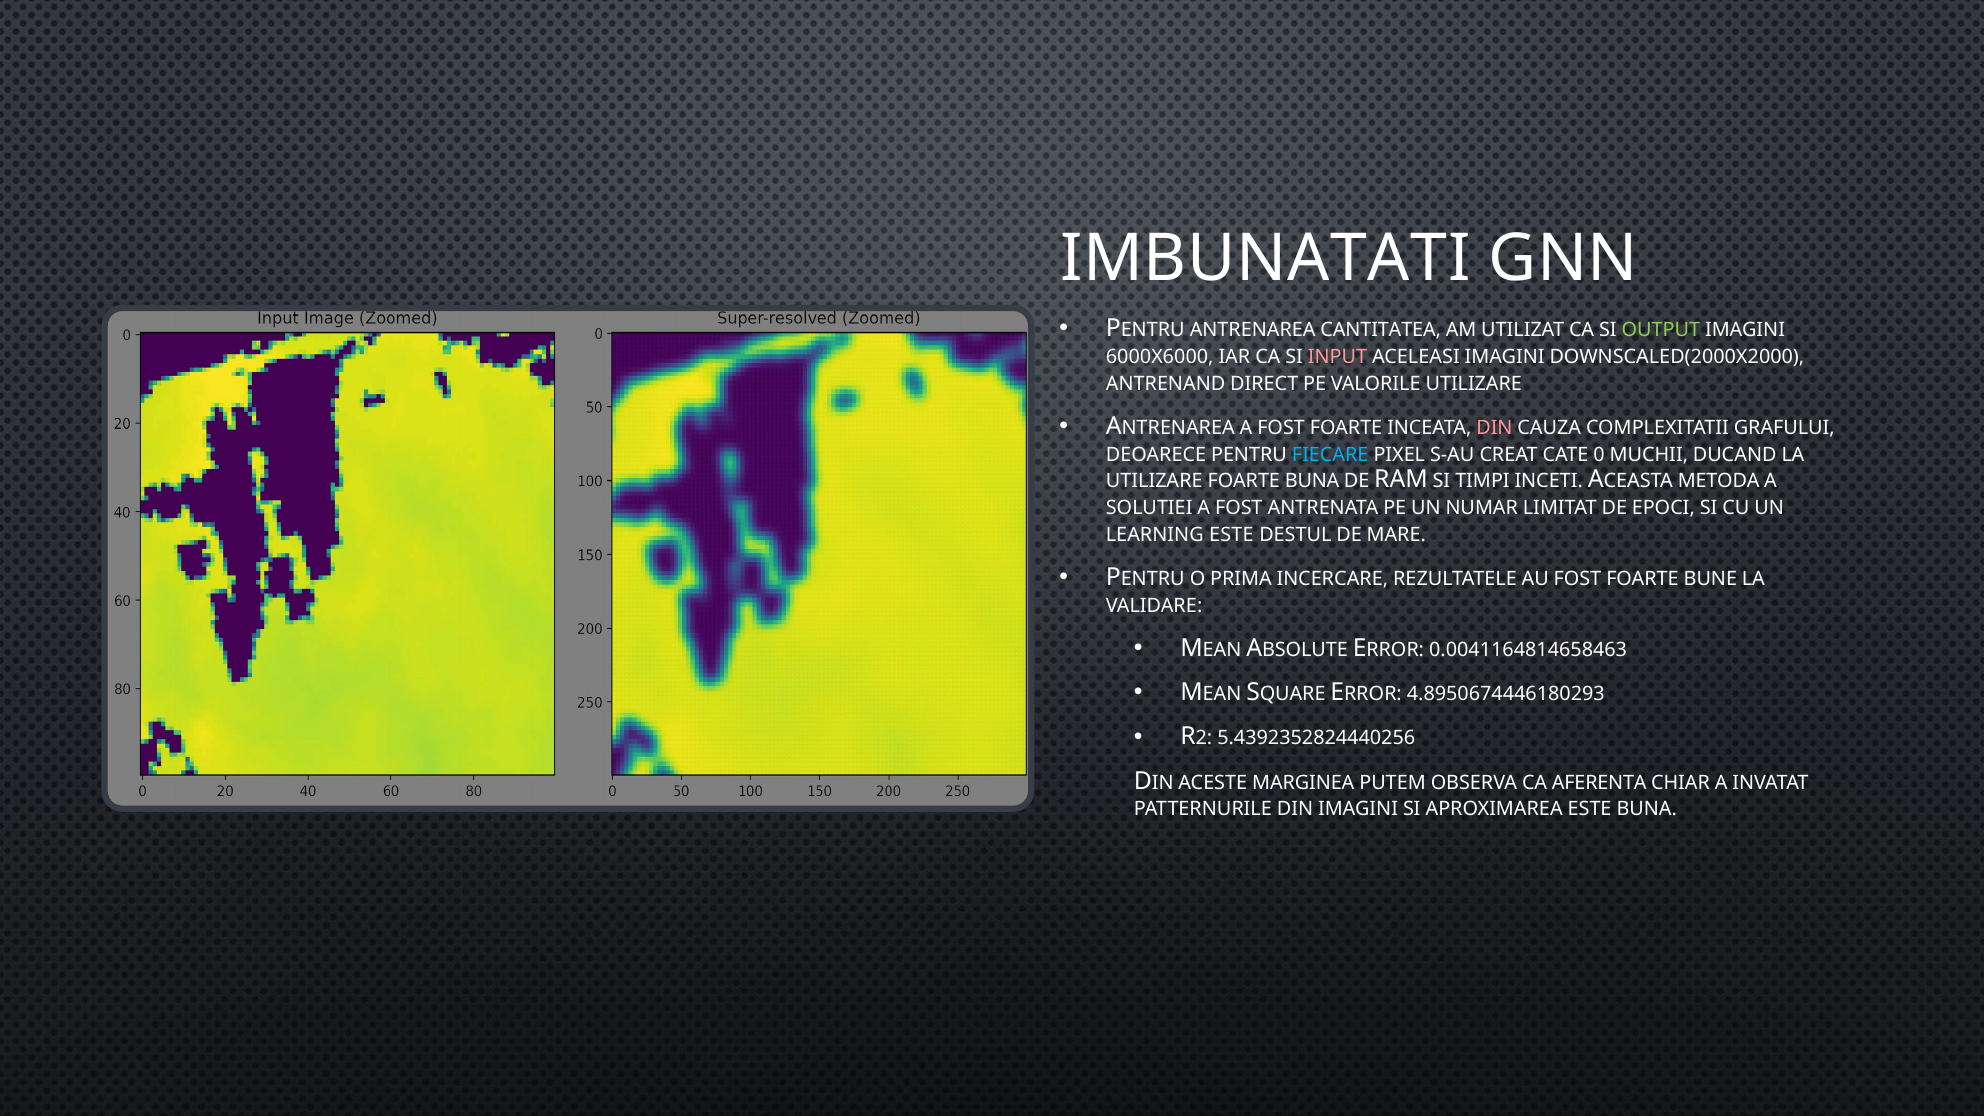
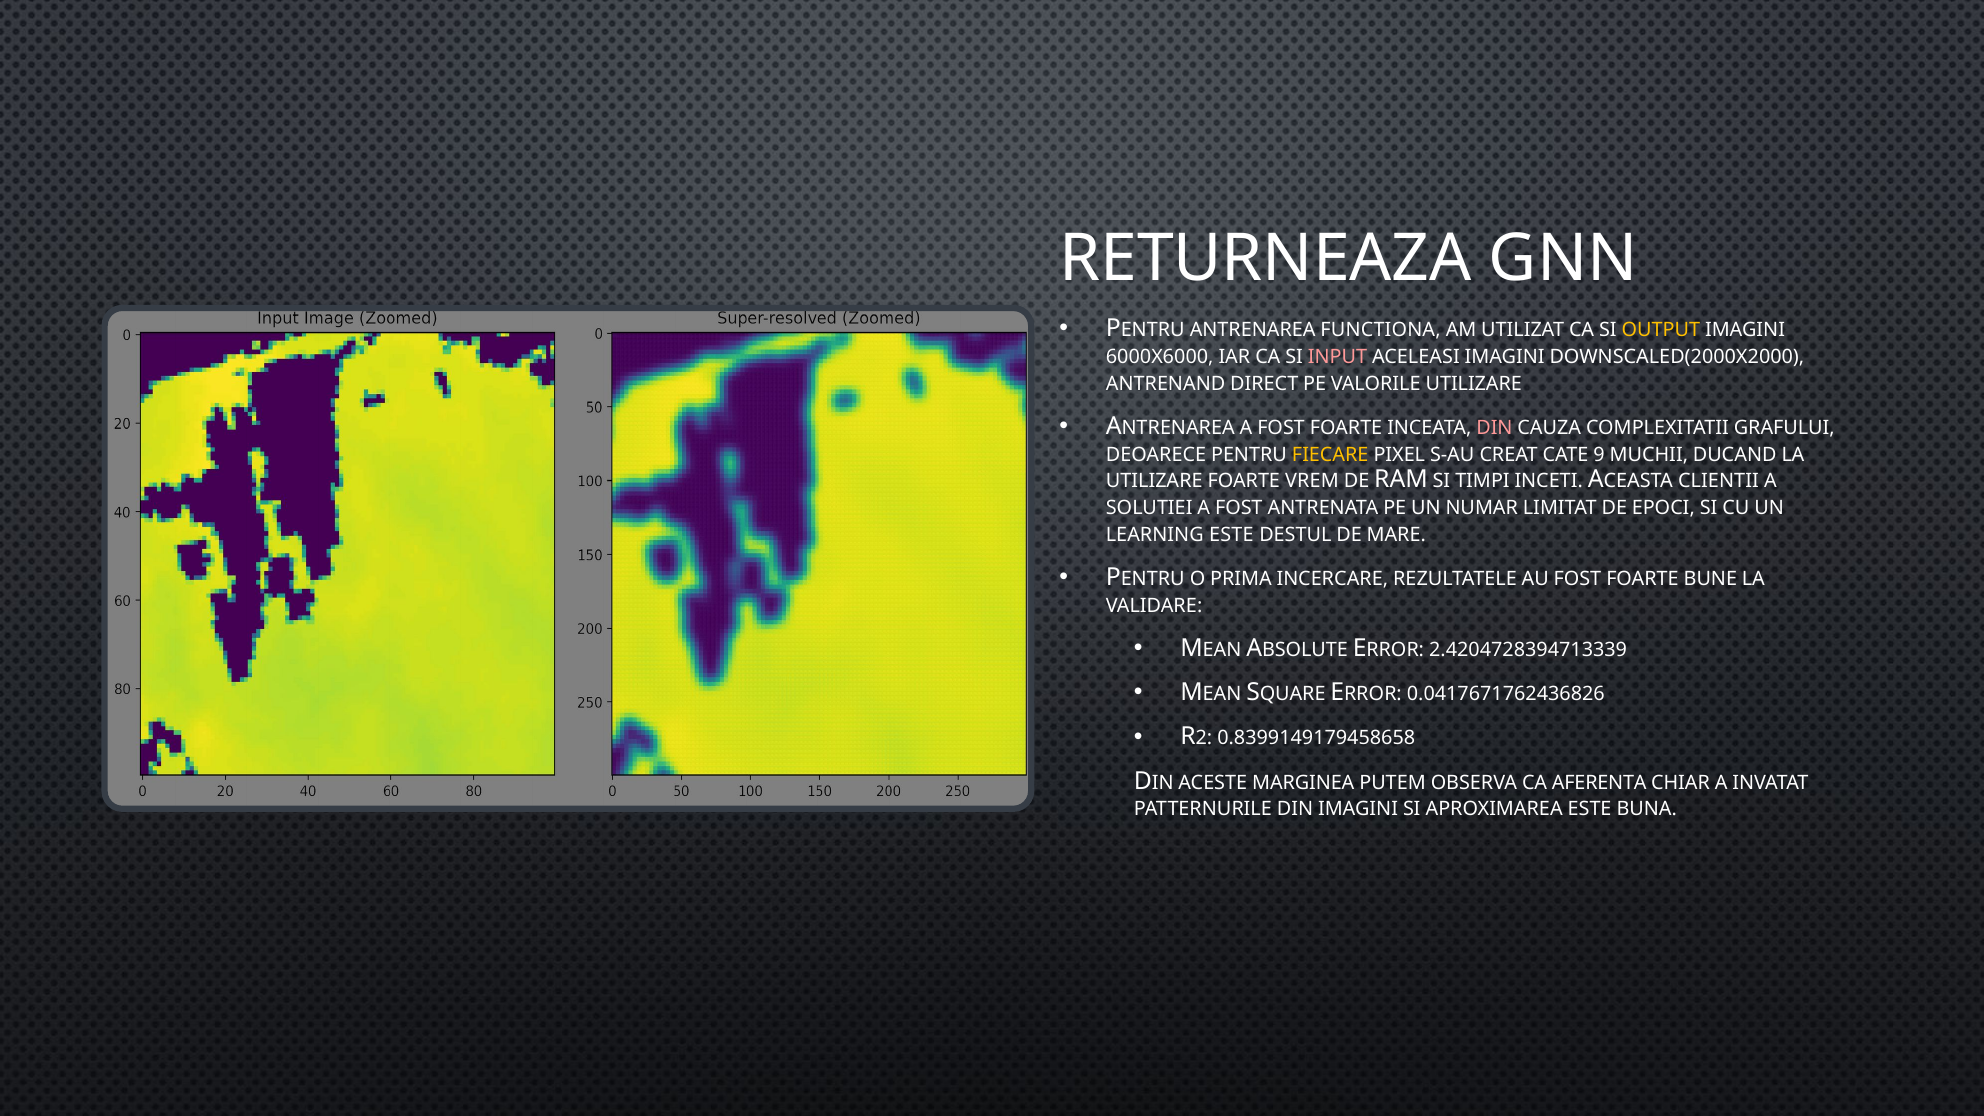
IMBUNATATI: IMBUNATATI -> RETURNEAZA
CANTITATEA: CANTITATEA -> FUNCTIONA
OUTPUT colour: light green -> yellow
FIECARE colour: light blue -> yellow
0: 0 -> 9
FOARTE BUNA: BUNA -> VREM
METODA: METODA -> CLIENTII
0.0041164814658463: 0.0041164814658463 -> 2.4204728394713339
4.8950674446180293: 4.8950674446180293 -> 0.0417671762436826
5.4392352824440256: 5.4392352824440256 -> 0.8399149179458658
